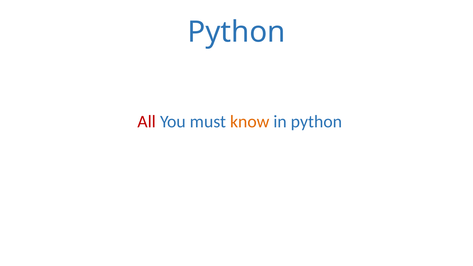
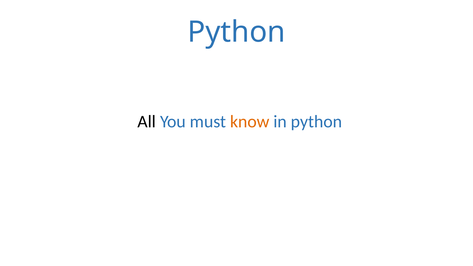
All colour: red -> black
